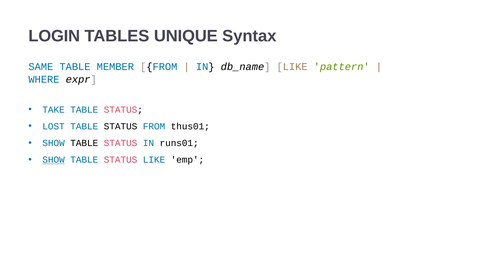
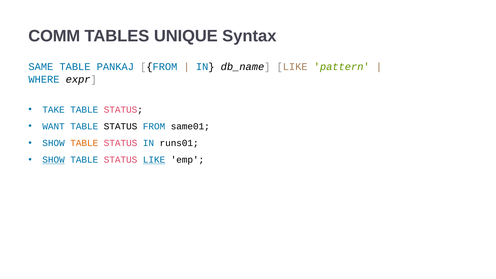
LOGIN: LOGIN -> COMM
MEMBER: MEMBER -> PANKAJ
LOST: LOST -> WANT
thus01: thus01 -> same01
TABLE at (84, 143) colour: black -> orange
LIKE at (154, 160) underline: none -> present
